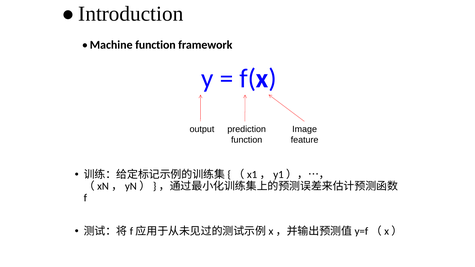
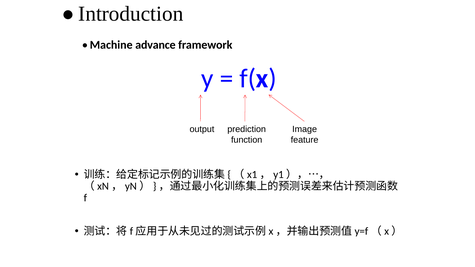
Machine function: function -> advance
